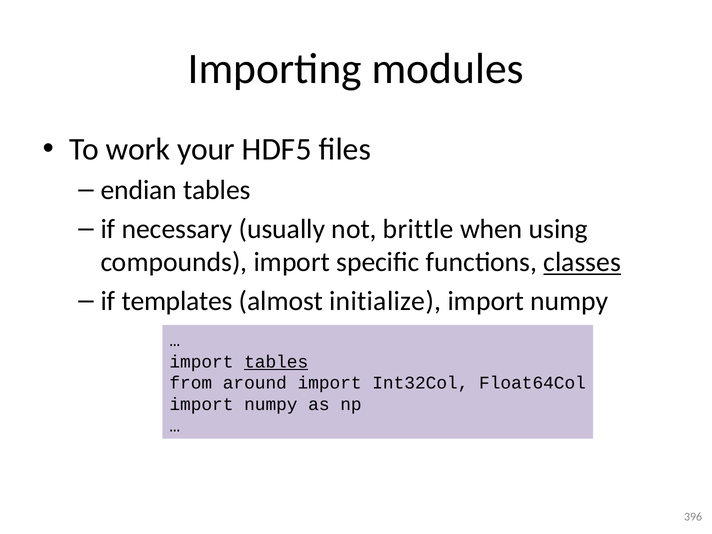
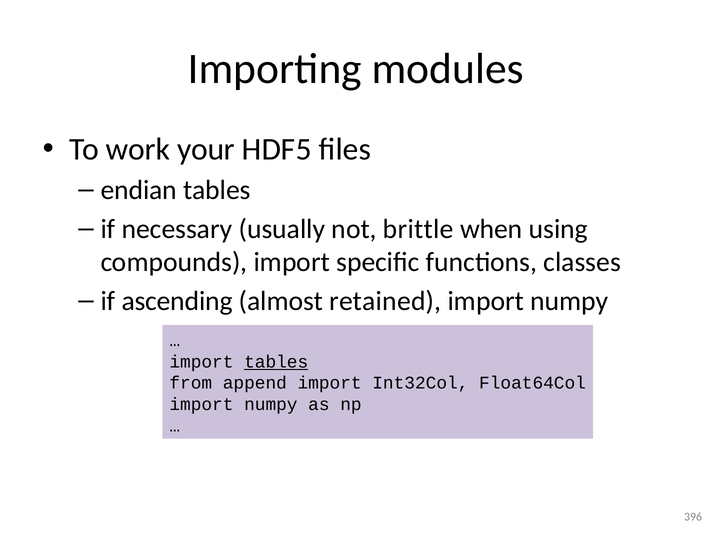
classes underline: present -> none
templates: templates -> ascending
initialize: initialize -> retained
around: around -> append
